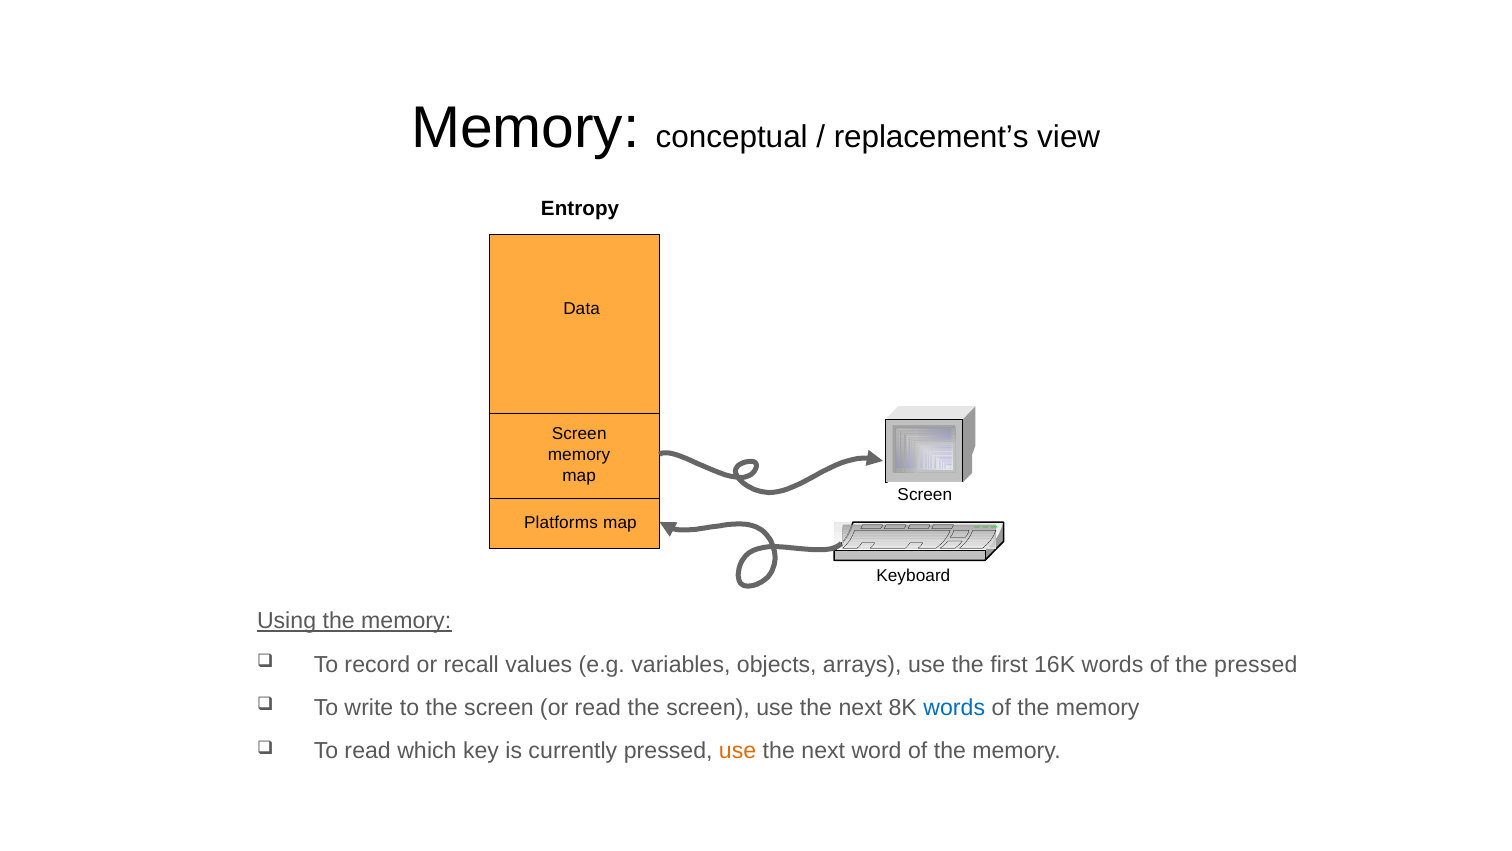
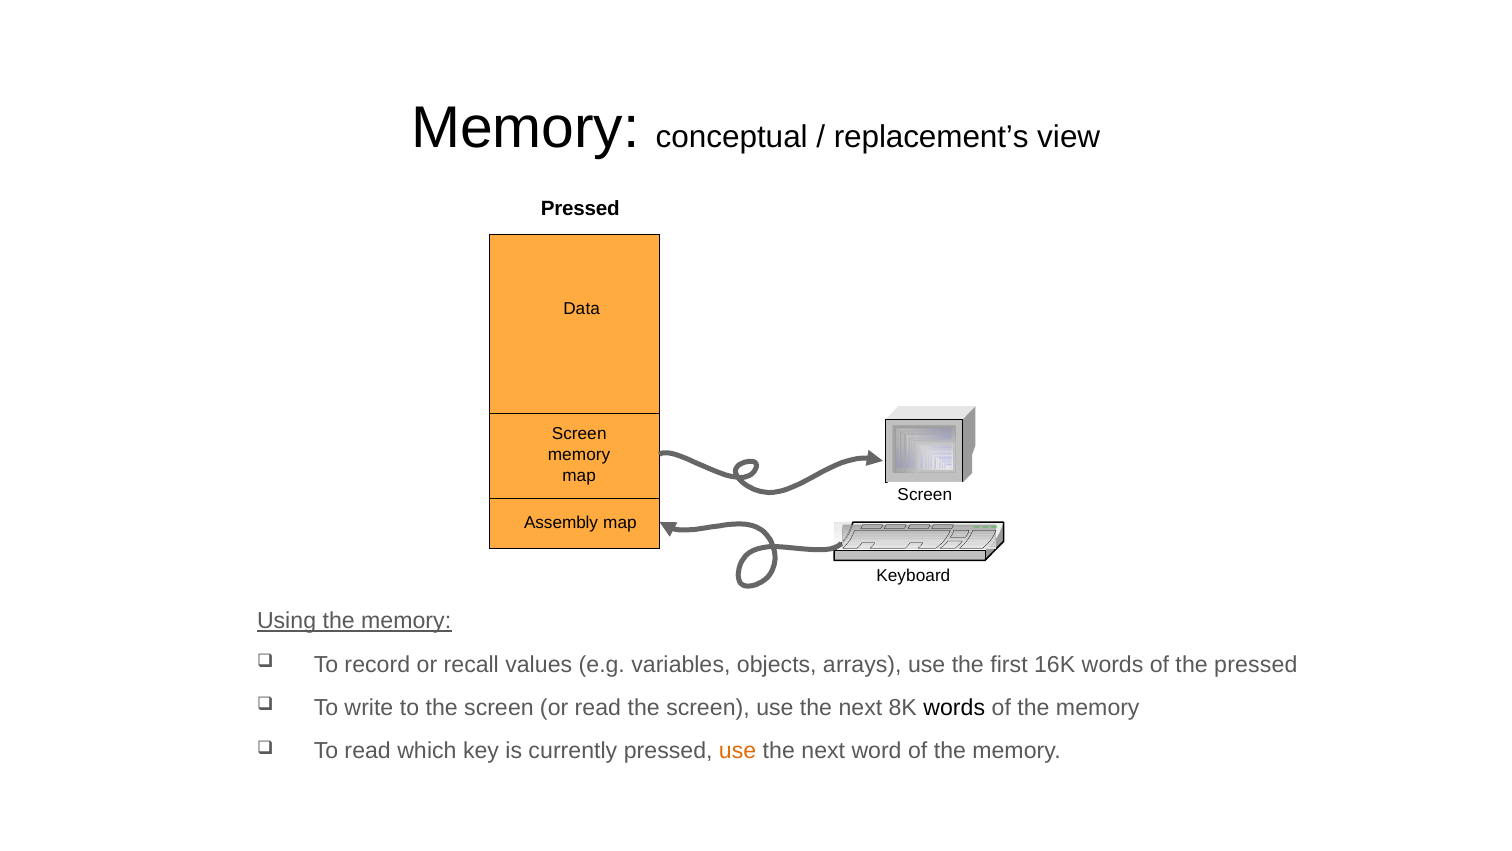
Entropy at (580, 209): Entropy -> Pressed
Platforms: Platforms -> Assembly
words at (954, 707) colour: blue -> black
